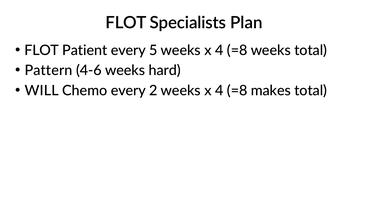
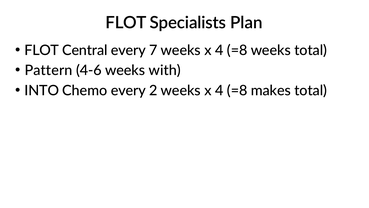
Patient: Patient -> Central
5: 5 -> 7
hard: hard -> with
WILL: WILL -> INTO
